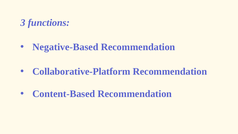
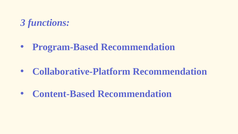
Negative-Based: Negative-Based -> Program-Based
